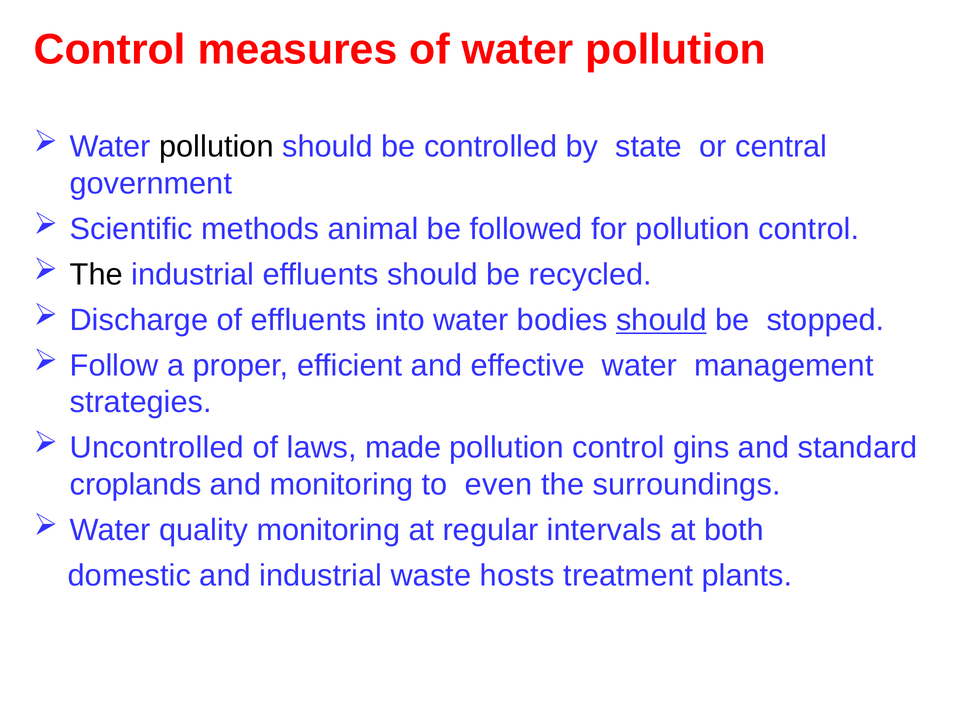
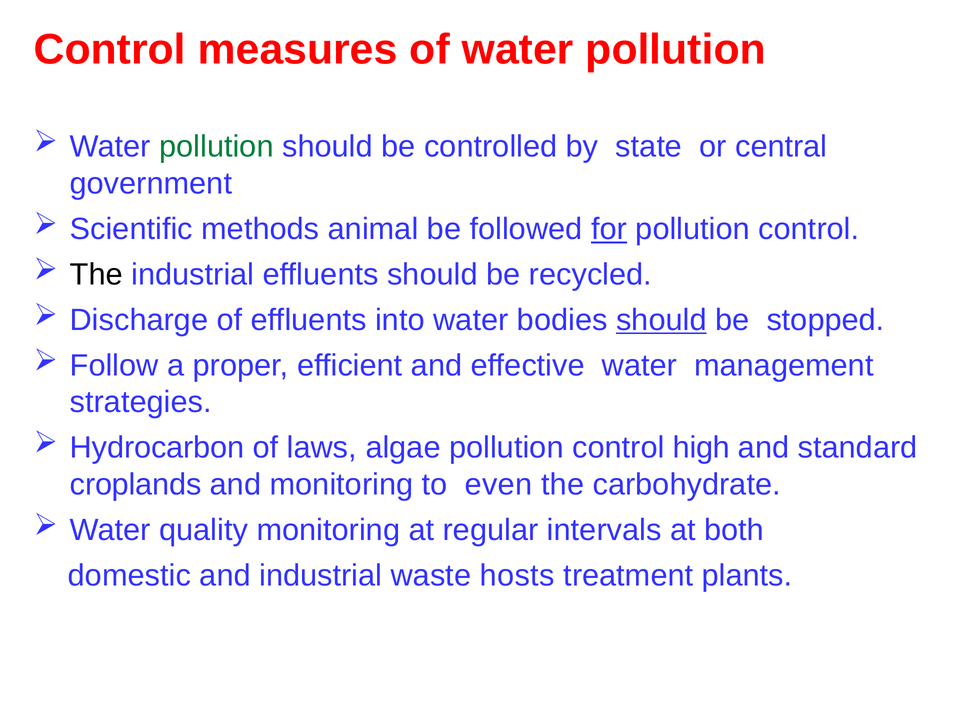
pollution at (216, 147) colour: black -> green
for underline: none -> present
Uncontrolled: Uncontrolled -> Hydrocarbon
made: made -> algae
gins: gins -> high
surroundings: surroundings -> carbohydrate
